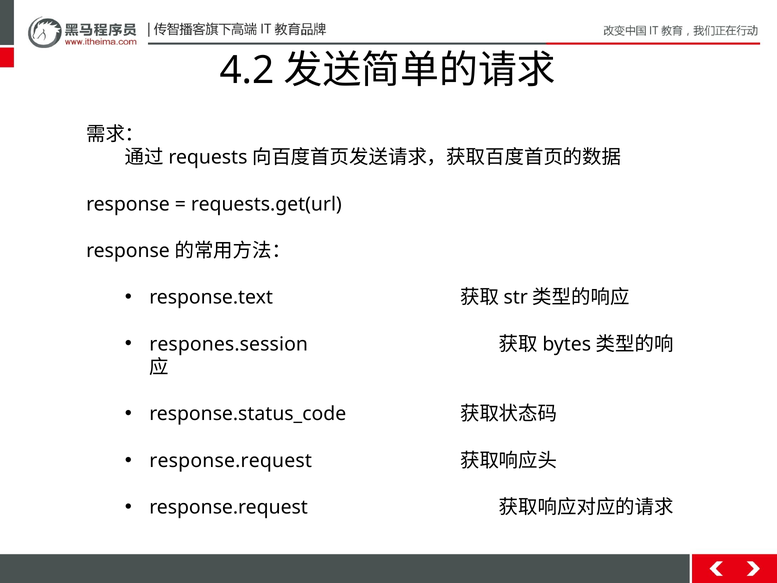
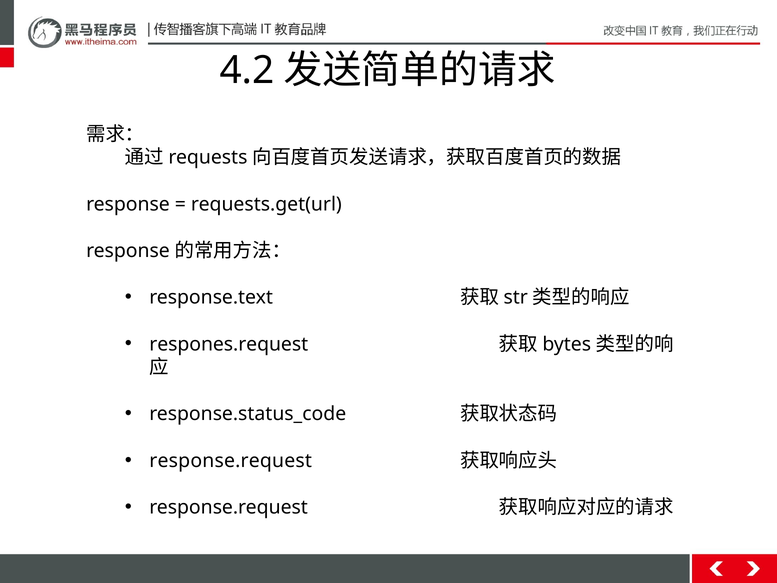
respones.session: respones.session -> respones.request
